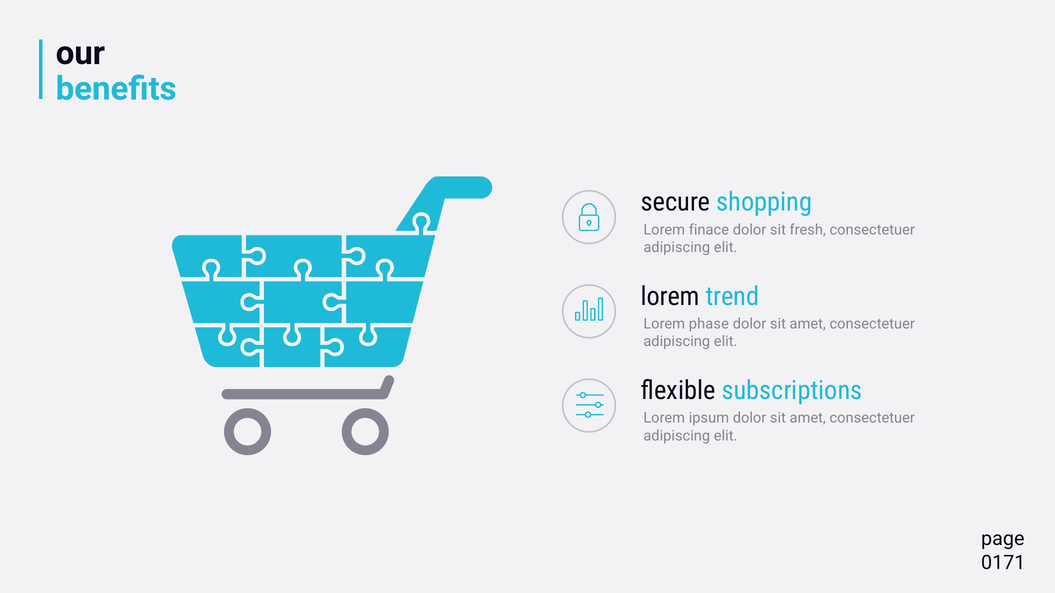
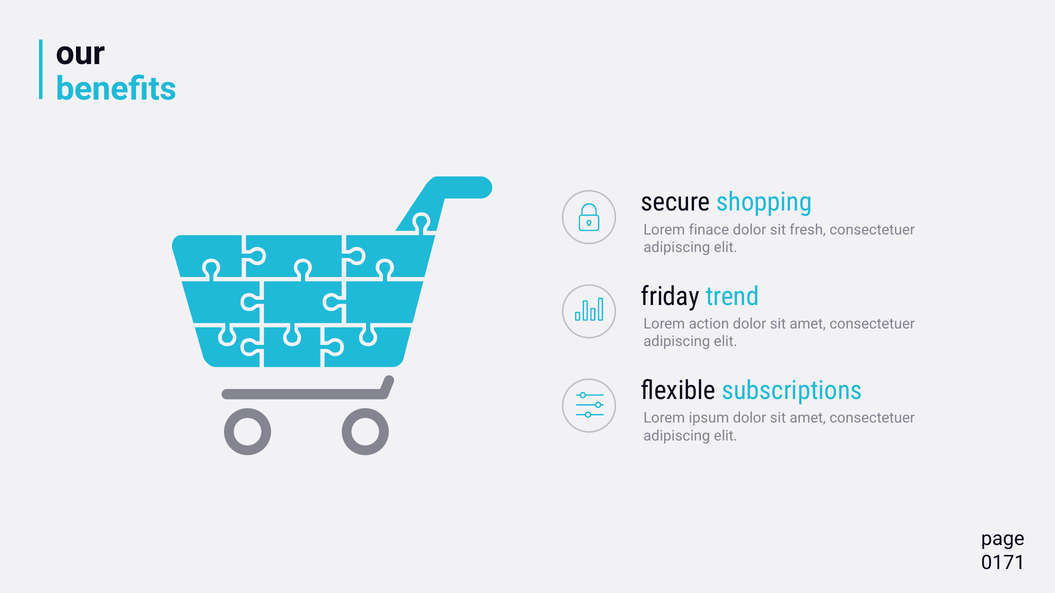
lorem at (670, 297): lorem -> friday
phase: phase -> action
